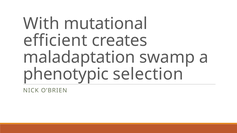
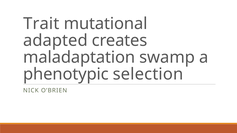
With: With -> Trait
efficient: efficient -> adapted
